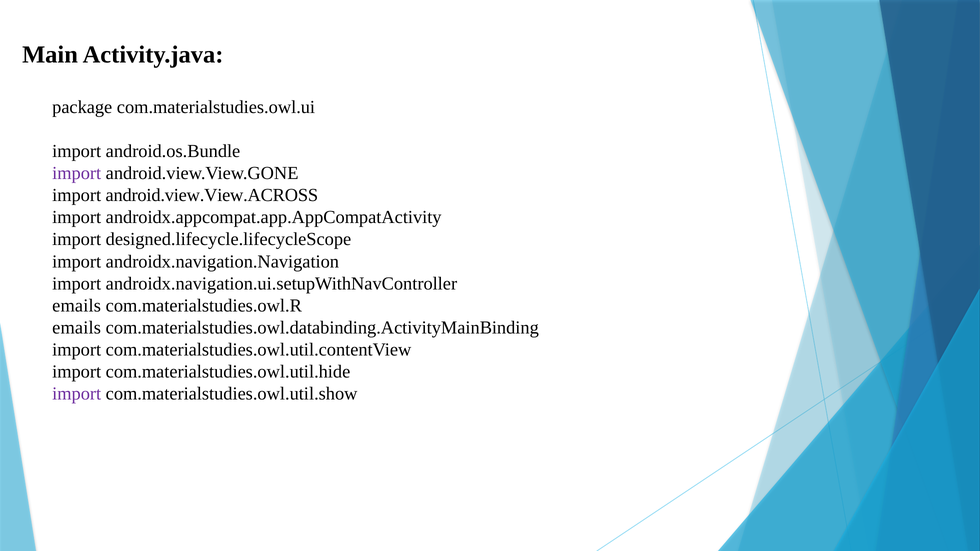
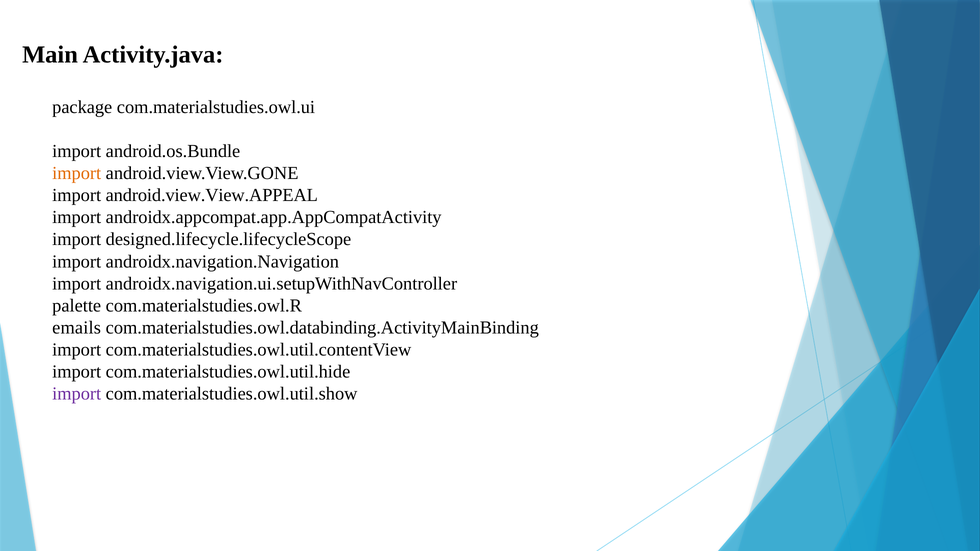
import at (77, 173) colour: purple -> orange
android.view.View.ACROSS: android.view.View.ACROSS -> android.view.View.APPEAL
emails at (77, 306): emails -> palette
